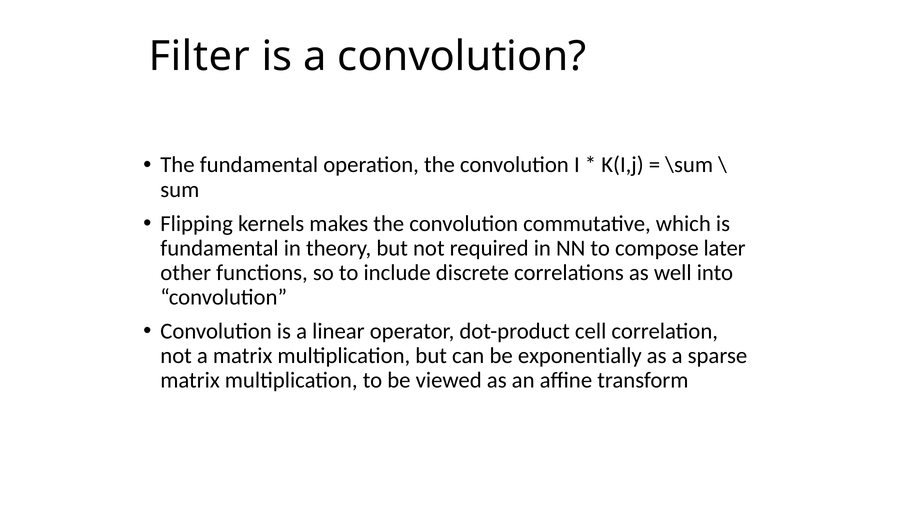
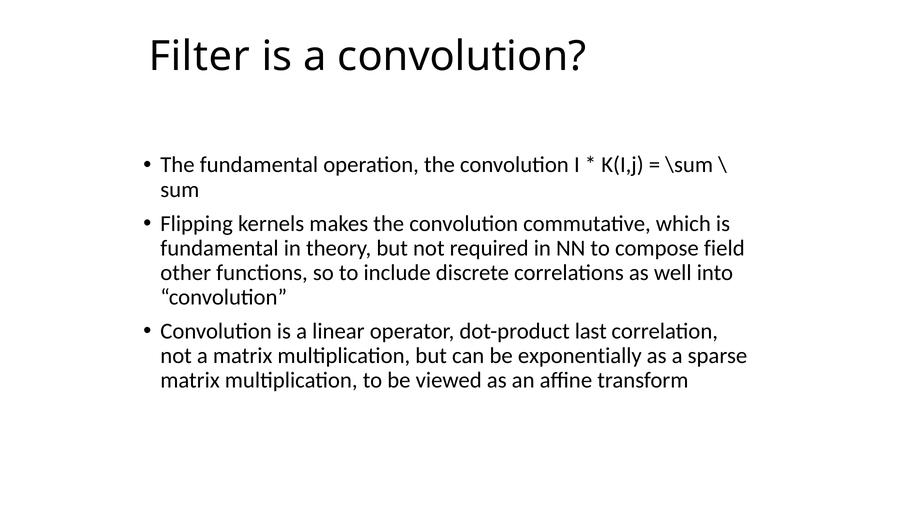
later: later -> field
cell: cell -> last
